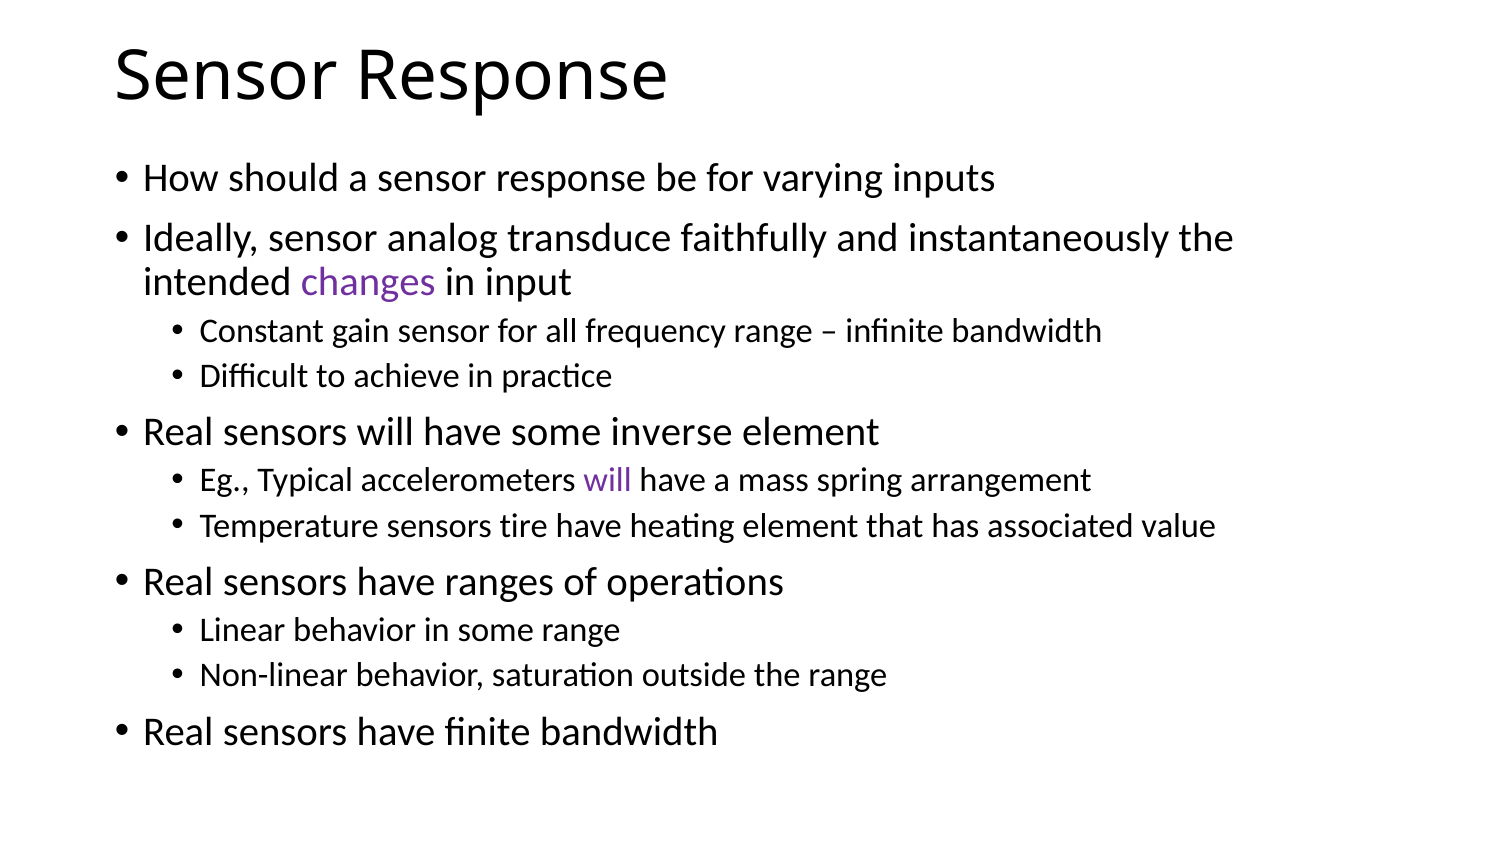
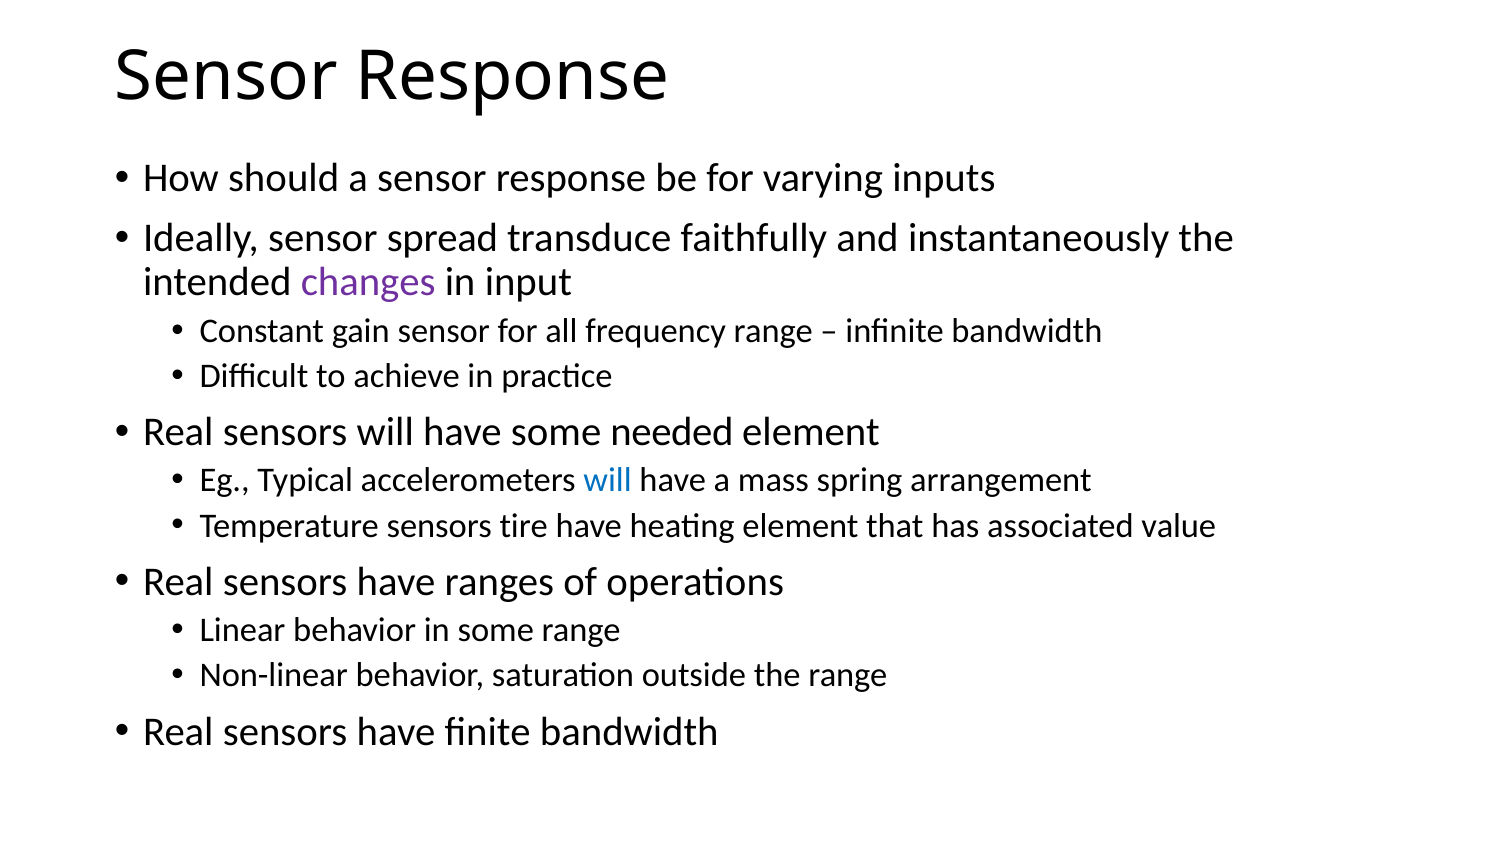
analog: analog -> spread
inverse: inverse -> needed
will at (608, 481) colour: purple -> blue
